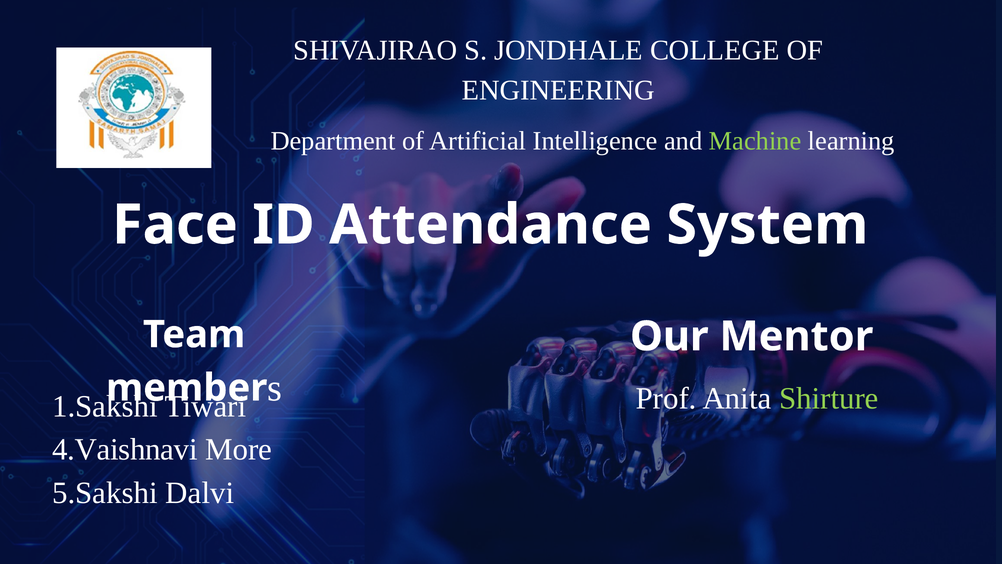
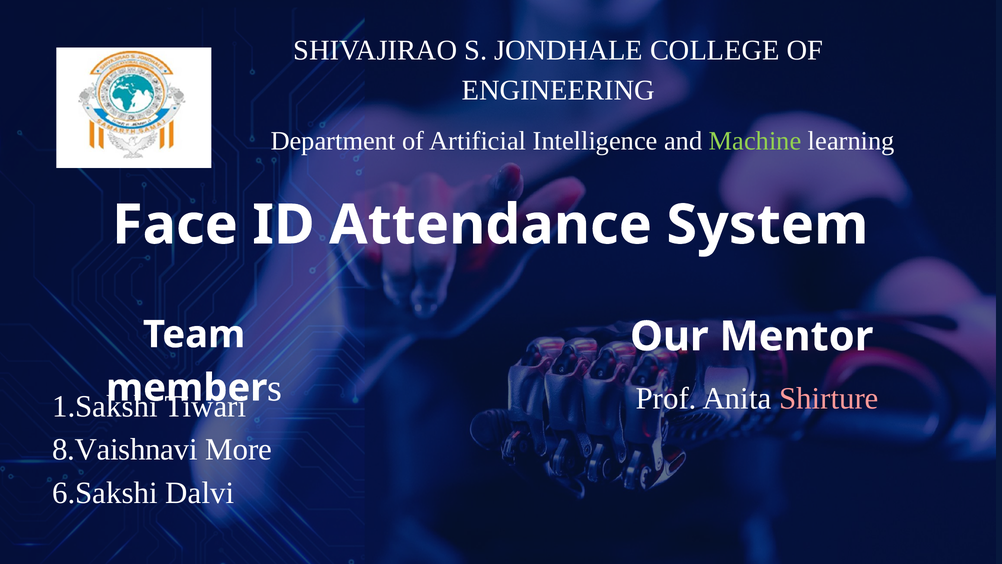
Shirture colour: light green -> pink
4.Vaishnavi: 4.Vaishnavi -> 8.Vaishnavi
5.Sakshi: 5.Sakshi -> 6.Sakshi
